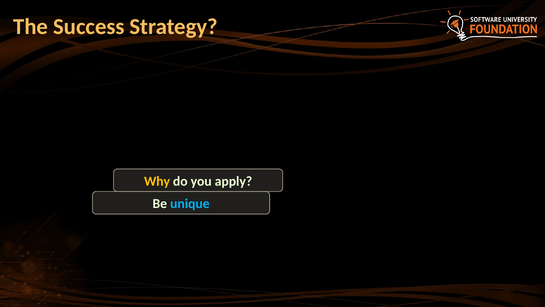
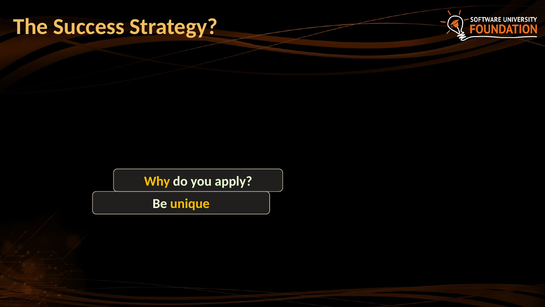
unique colour: light blue -> yellow
